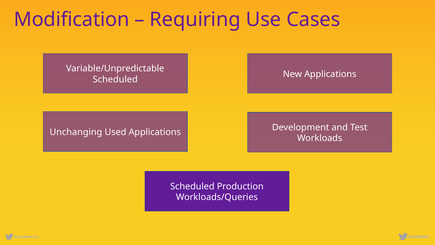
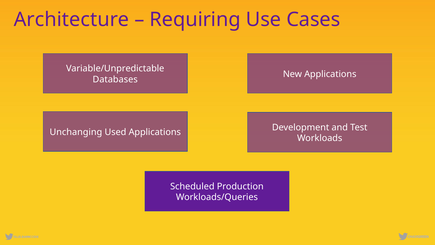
Modification: Modification -> Architecture
Scheduled at (115, 79): Scheduled -> Databases
